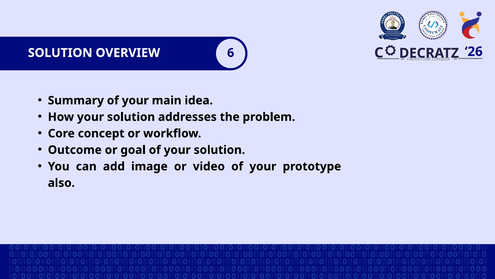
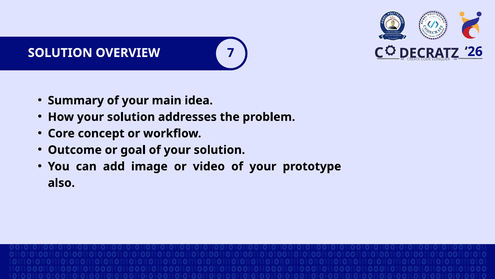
6: 6 -> 7
